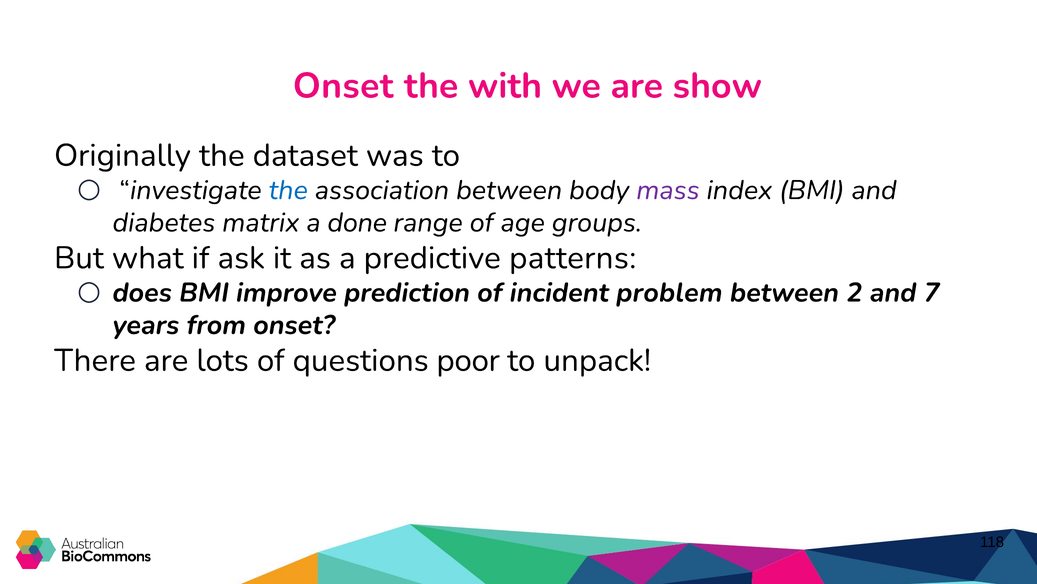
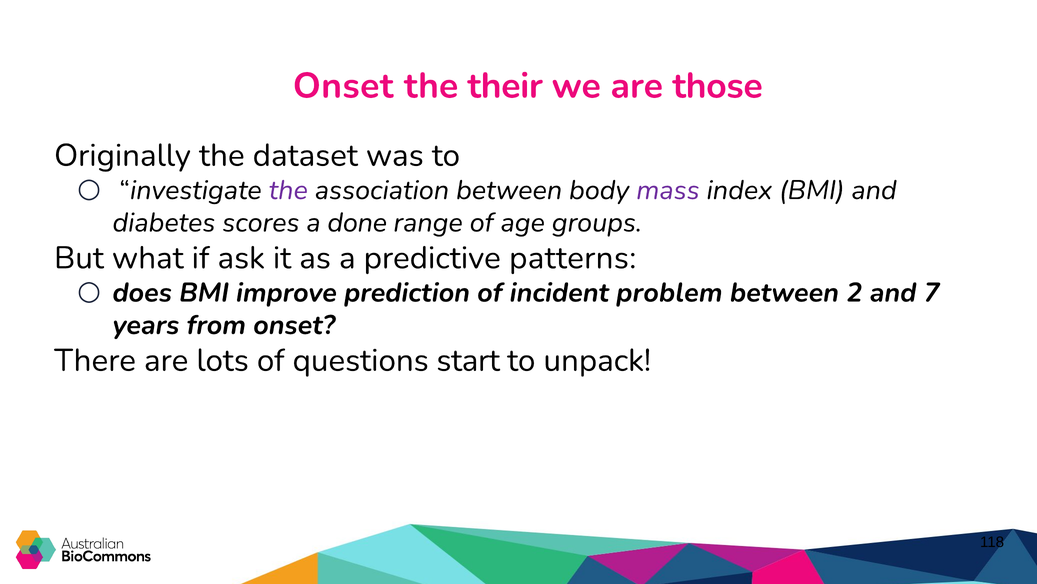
with: with -> their
show: show -> those
the at (288, 190) colour: blue -> purple
matrix: matrix -> scores
poor: poor -> start
